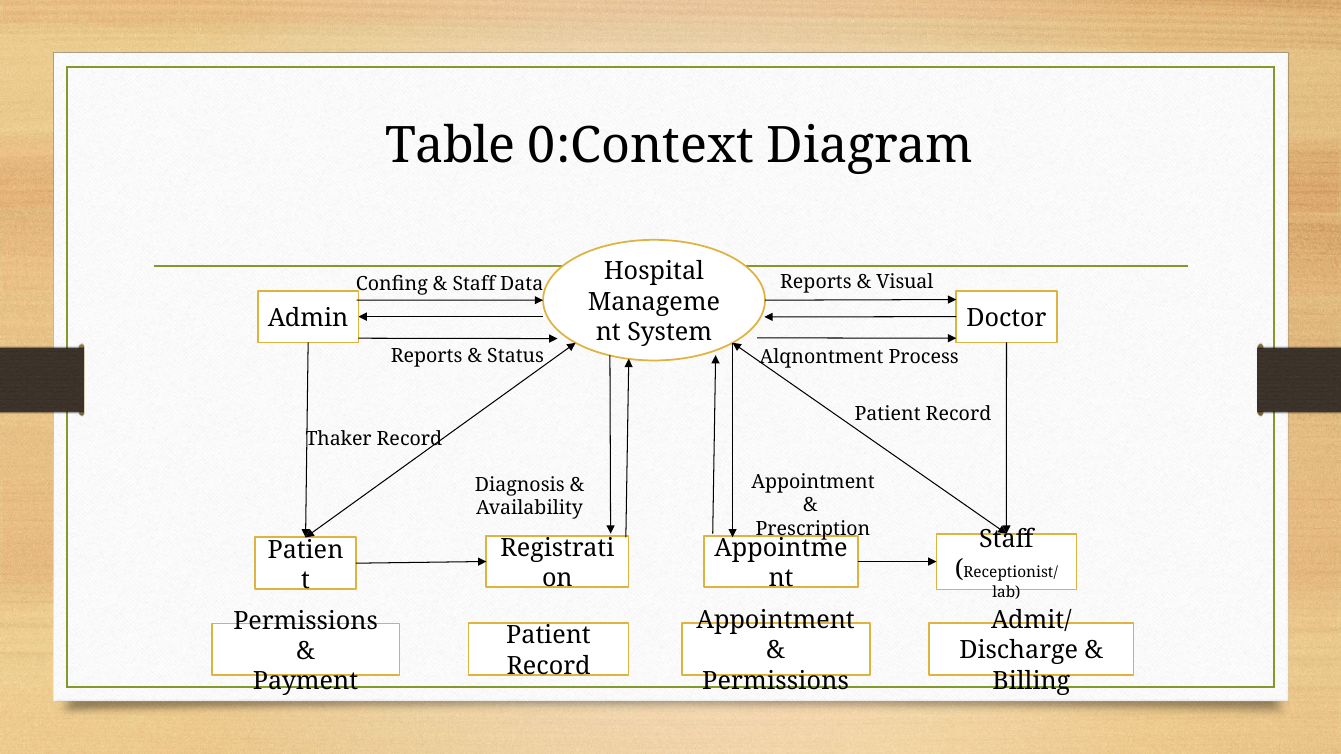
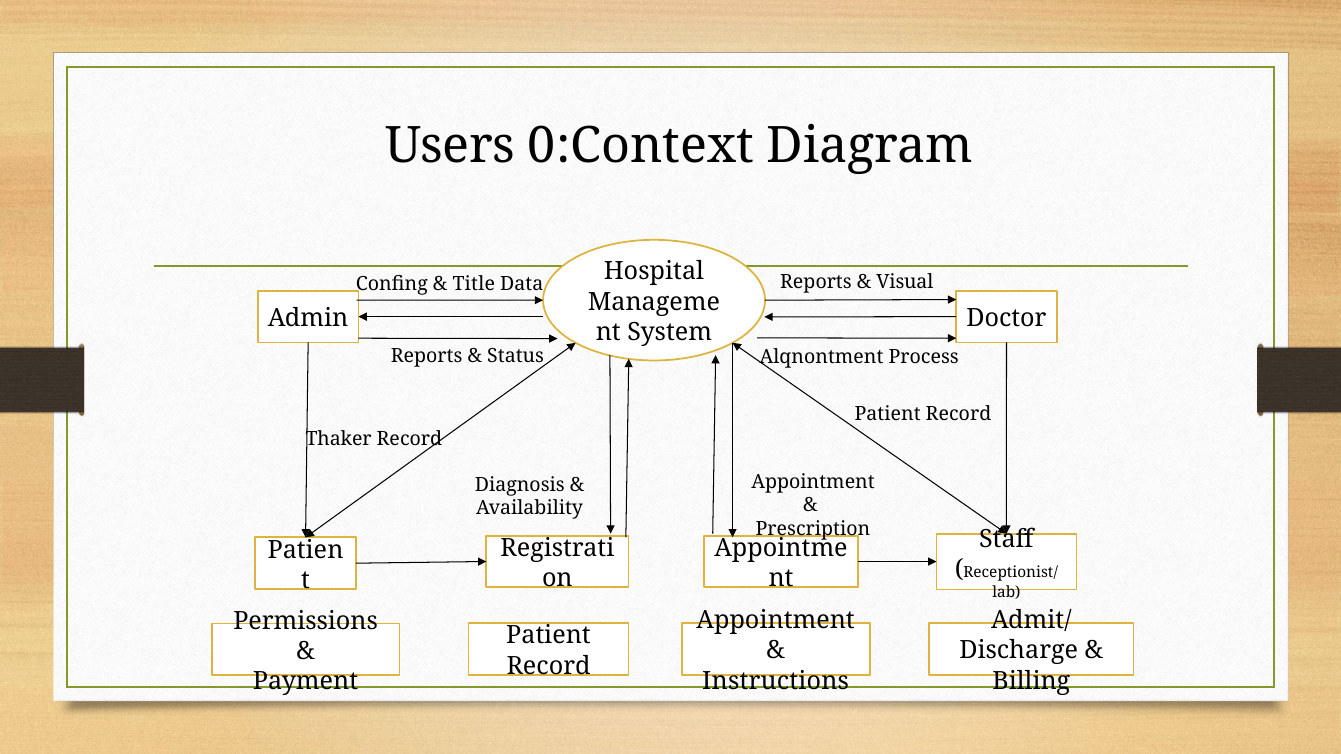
Table: Table -> Users
Staff at (474, 284): Staff -> Title
Permissions at (776, 681): Permissions -> Instructions
